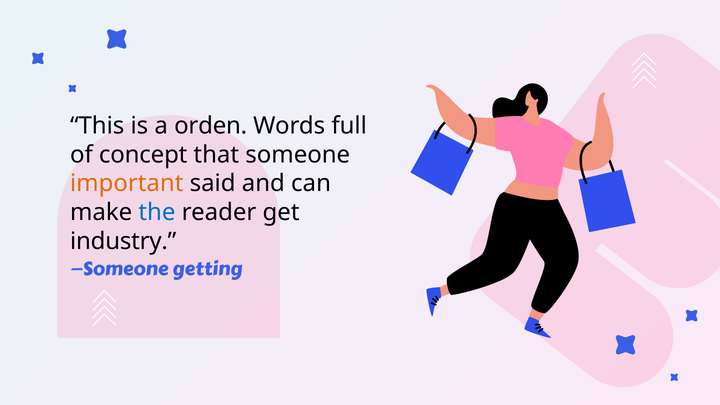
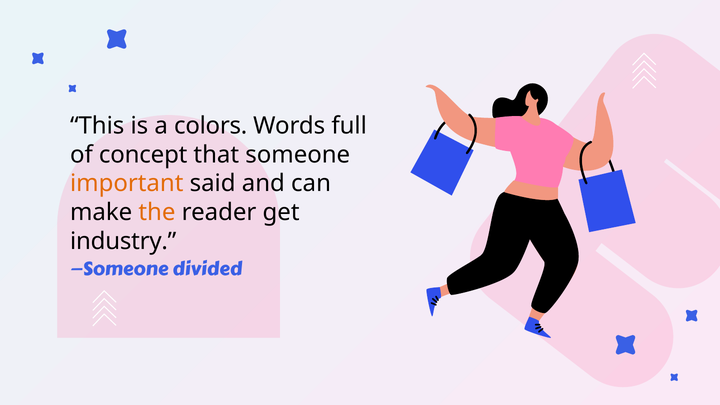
orden: orden -> colors
the colour: blue -> orange
getting: getting -> divided
